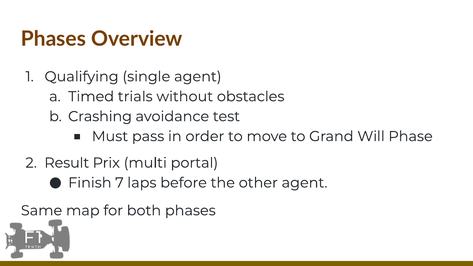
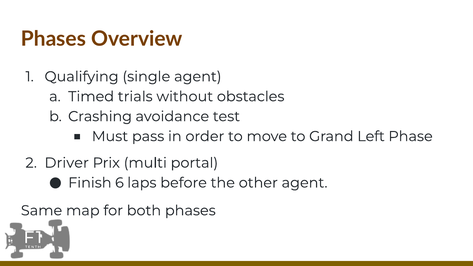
Will: Will -> Left
Result: Result -> Driver
7: 7 -> 6
